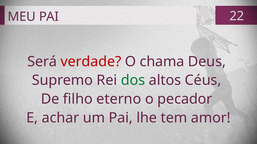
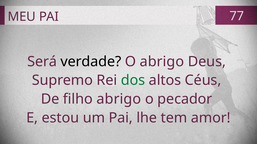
22: 22 -> 77
verdade colour: red -> black
O chama: chama -> abrigo
filho eterno: eterno -> abrigo
achar: achar -> estou
